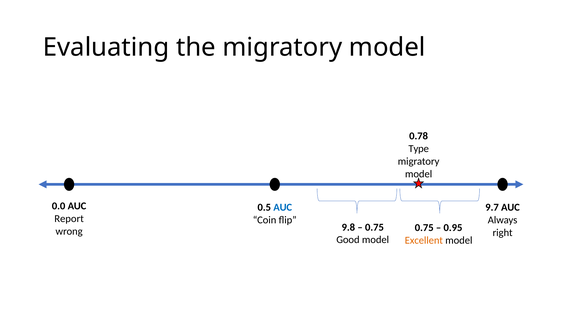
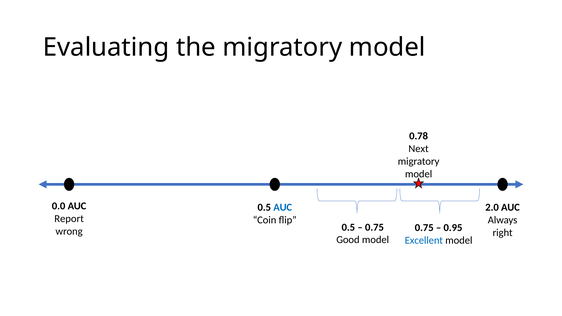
Type: Type -> Next
9.7: 9.7 -> 2.0
9.8 at (348, 227): 9.8 -> 0.5
Excellent colour: orange -> blue
